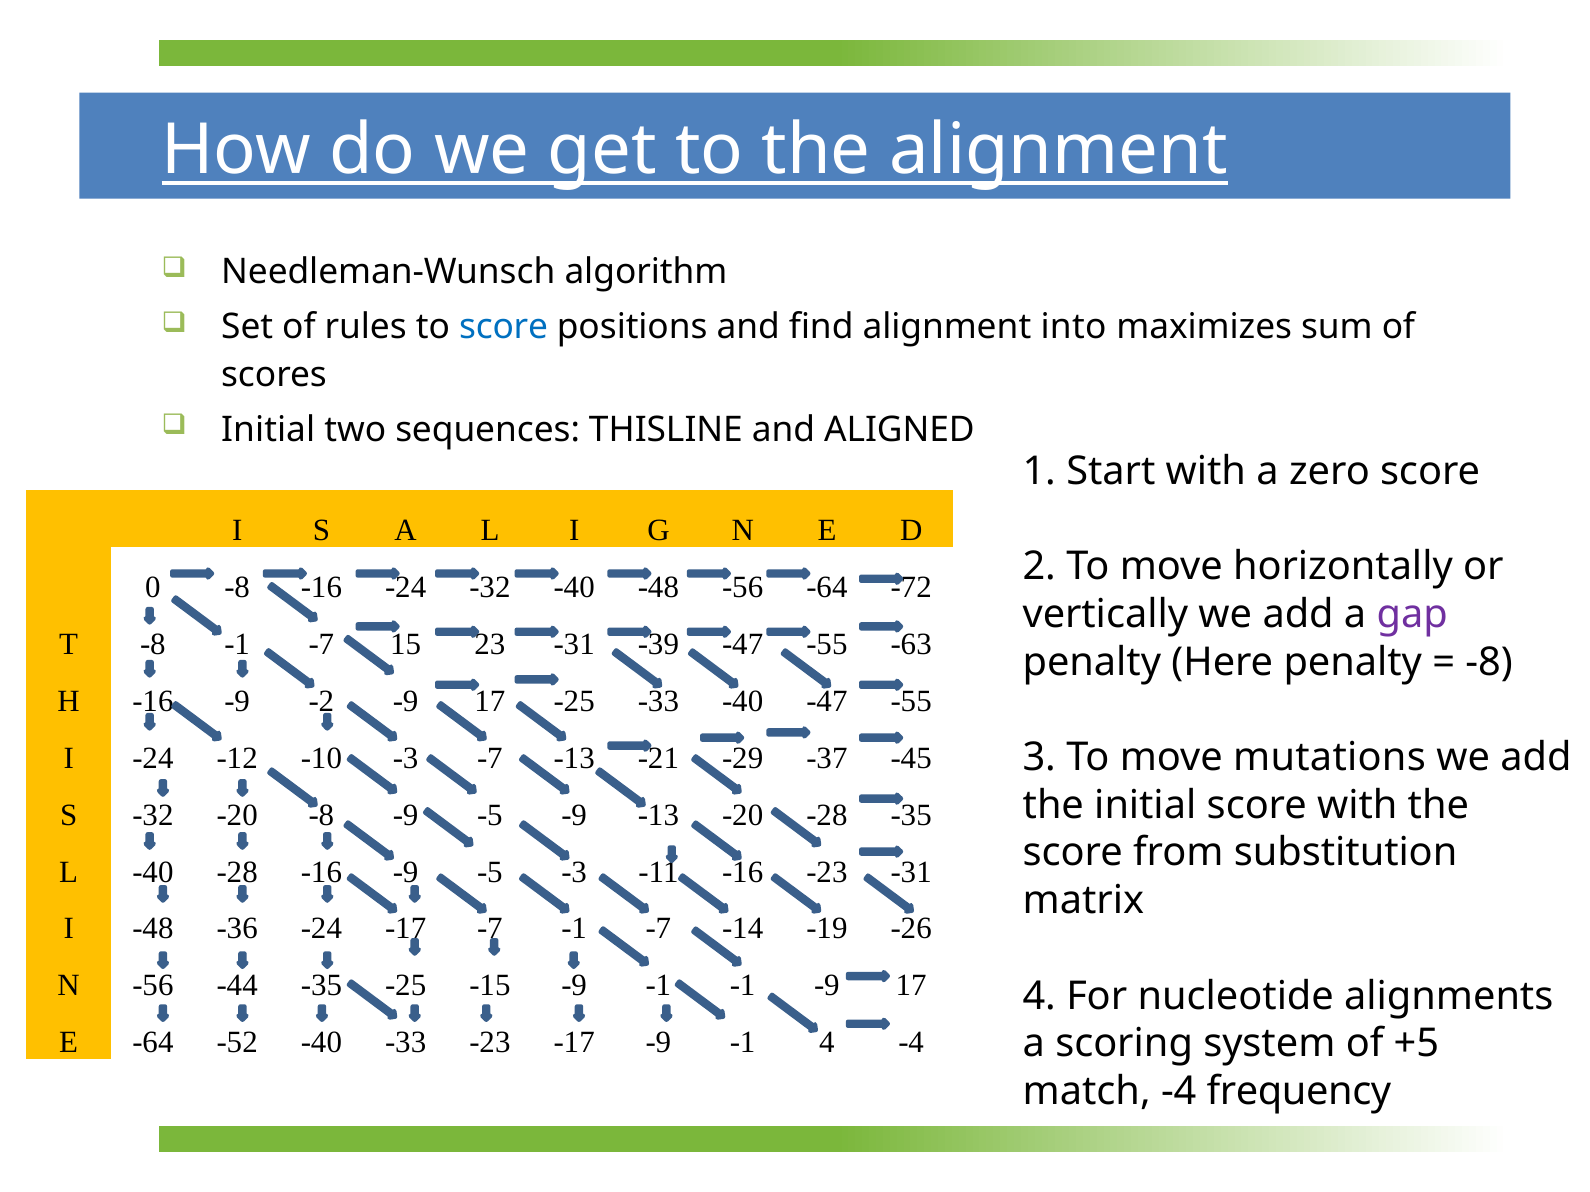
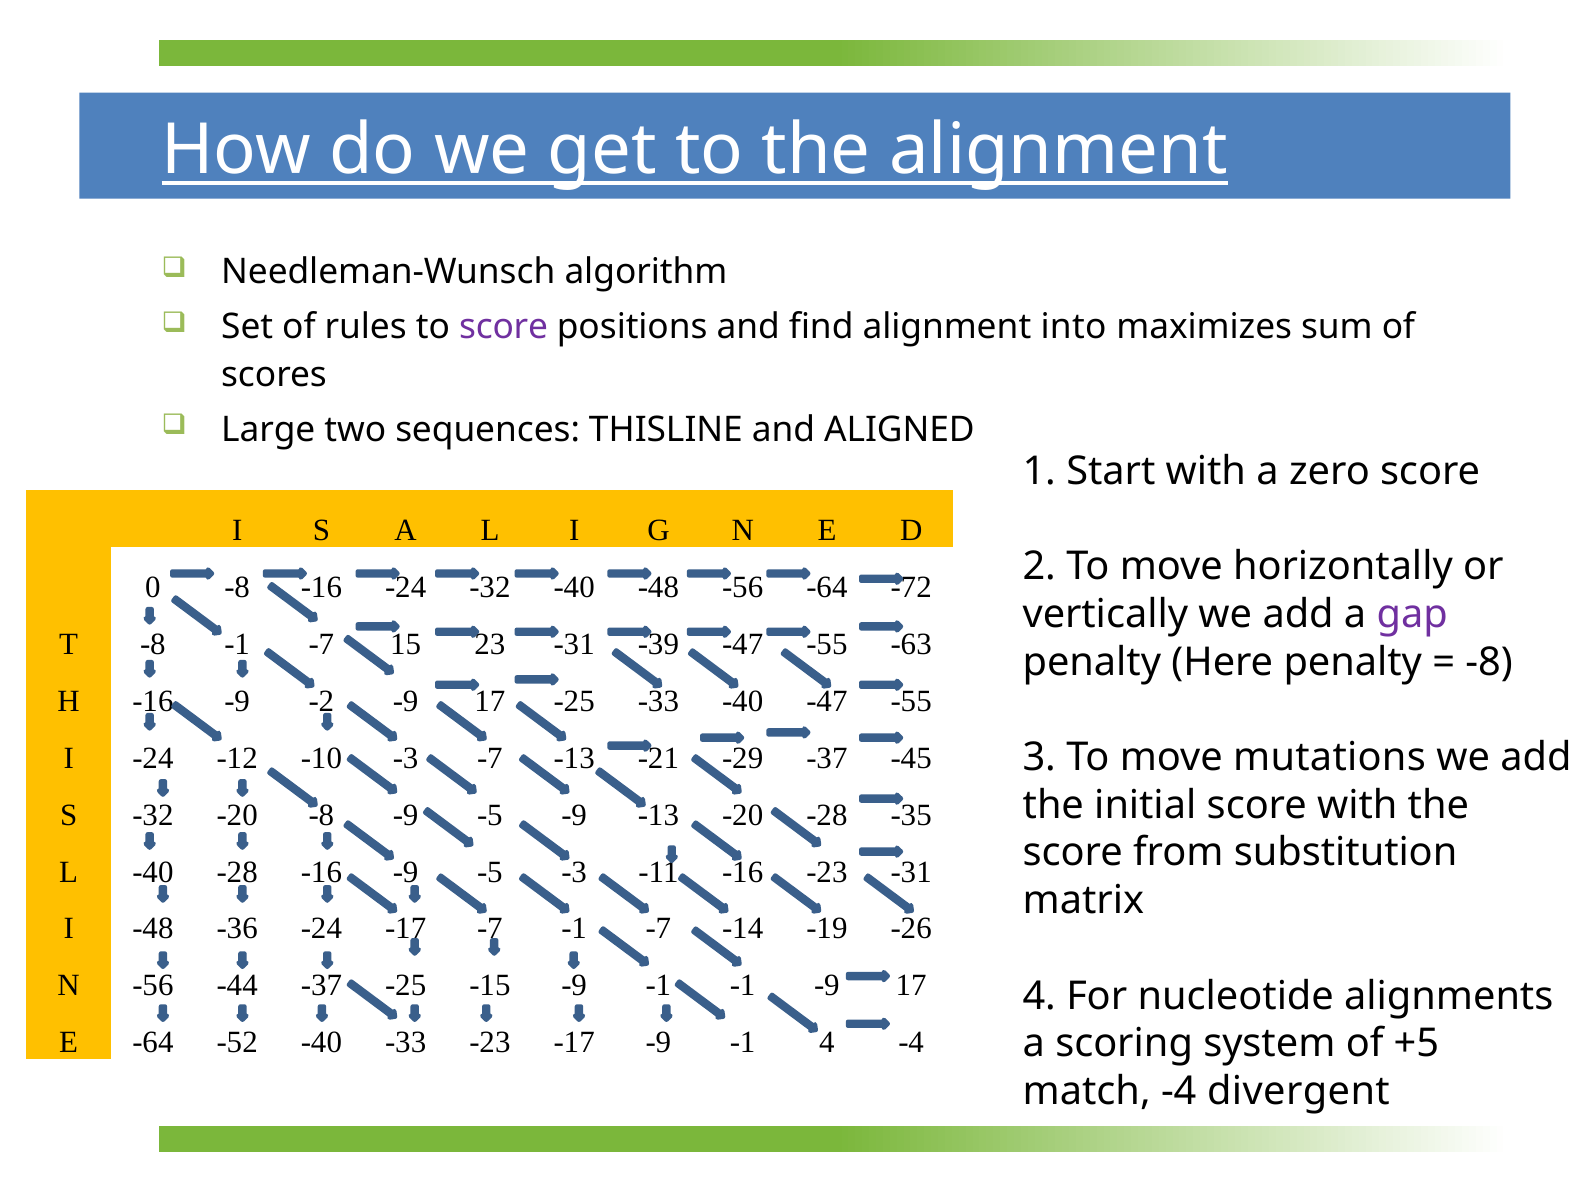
score at (504, 327) colour: blue -> purple
Initial at (268, 430): Initial -> Large
-44 -35: -35 -> -37
frequency: frequency -> divergent
